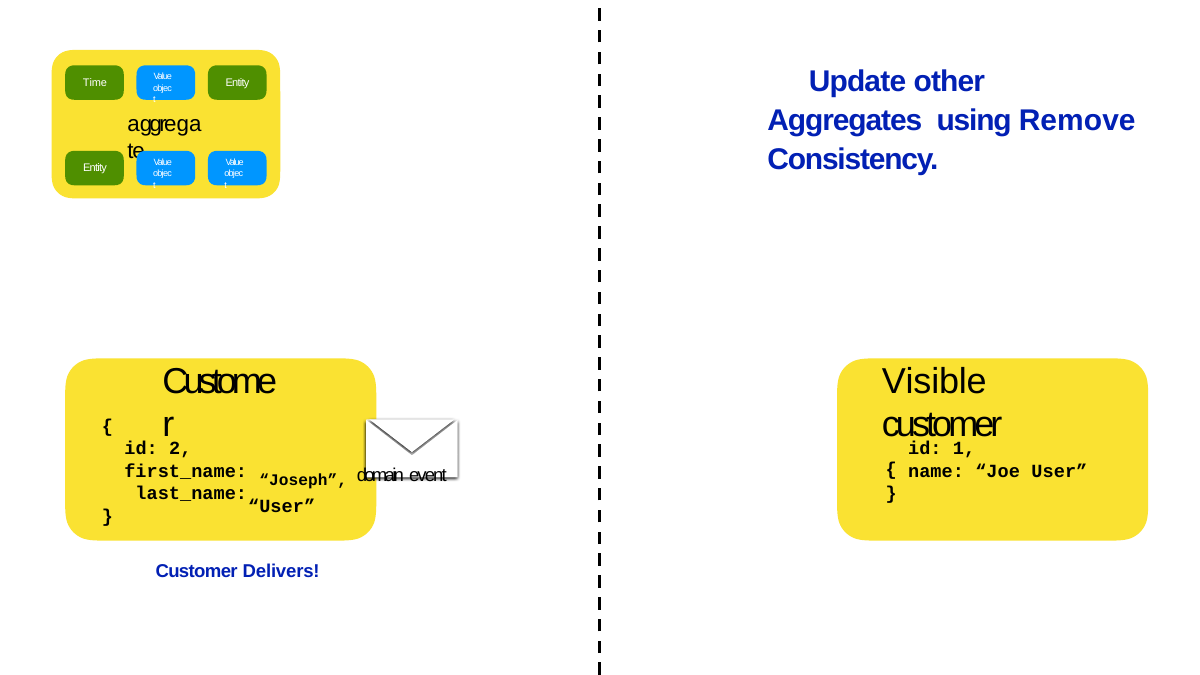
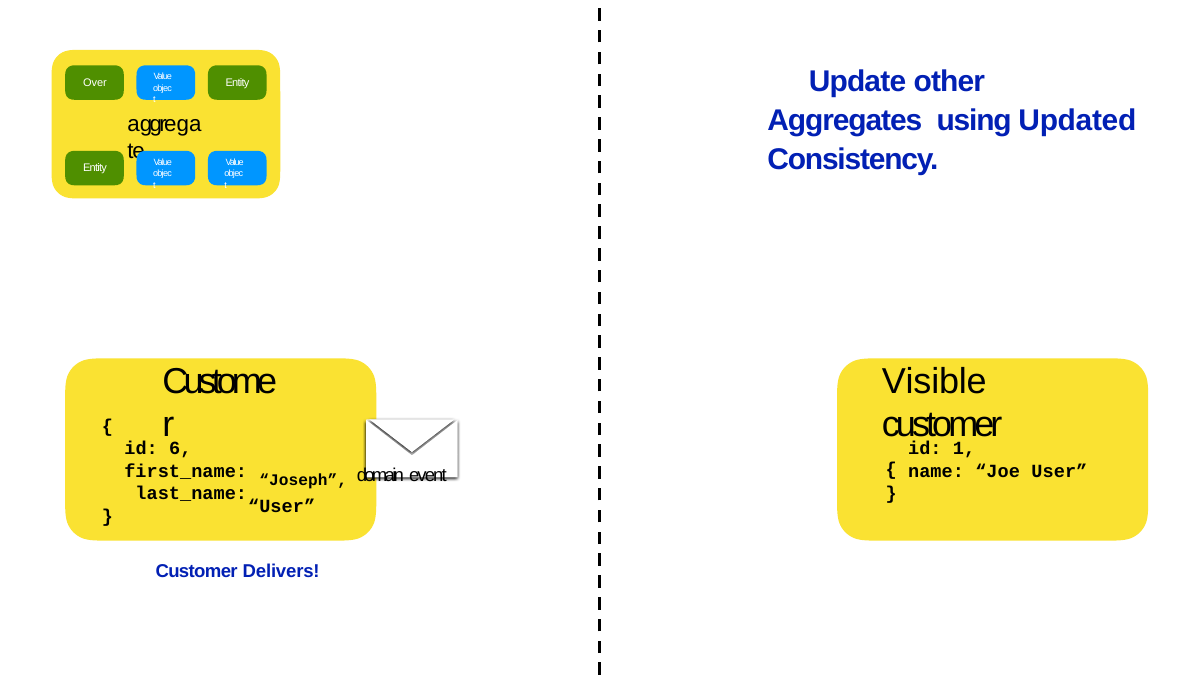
Time: Time -> Over
Remove: Remove -> Updated
2: 2 -> 6
